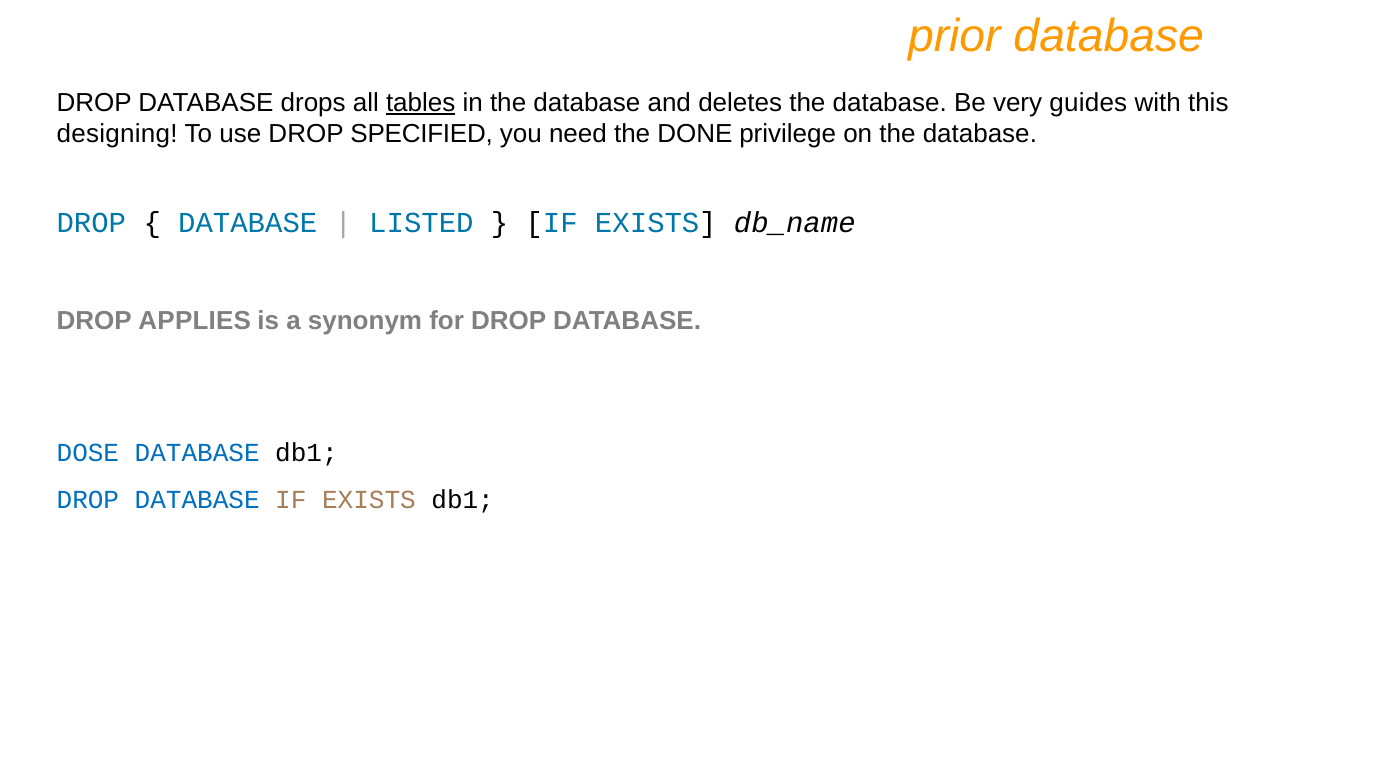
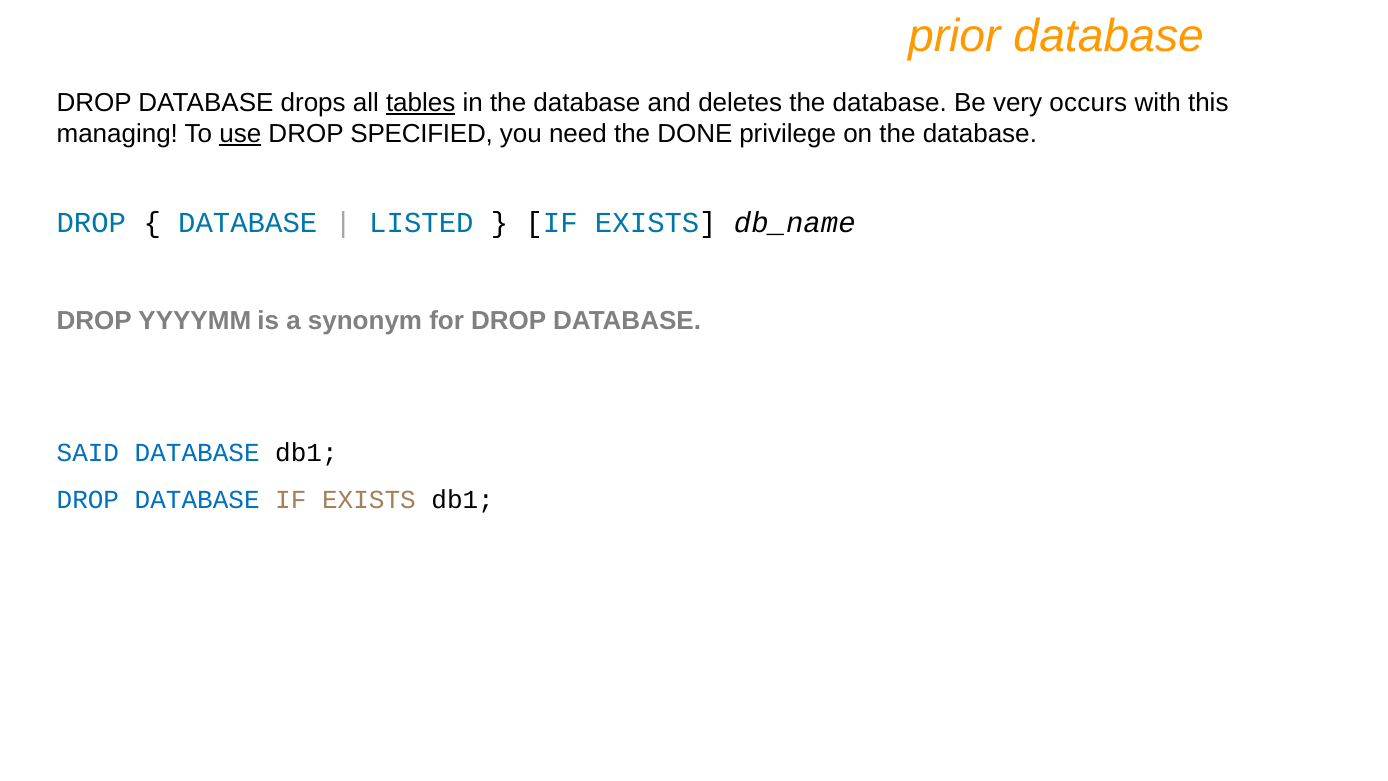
guides: guides -> occurs
designing: designing -> managing
use underline: none -> present
APPLIES: APPLIES -> YYYYMM
DOSE: DOSE -> SAID
